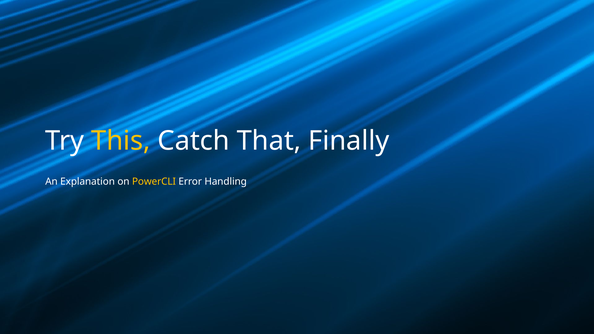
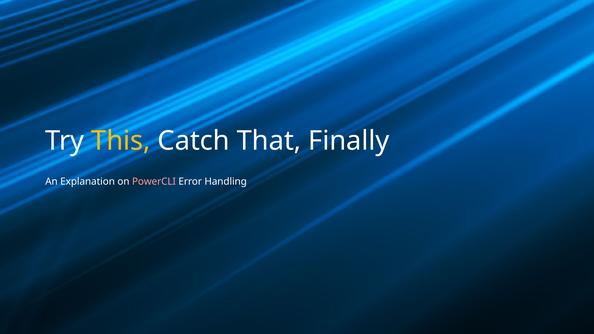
PowerCLI colour: yellow -> pink
